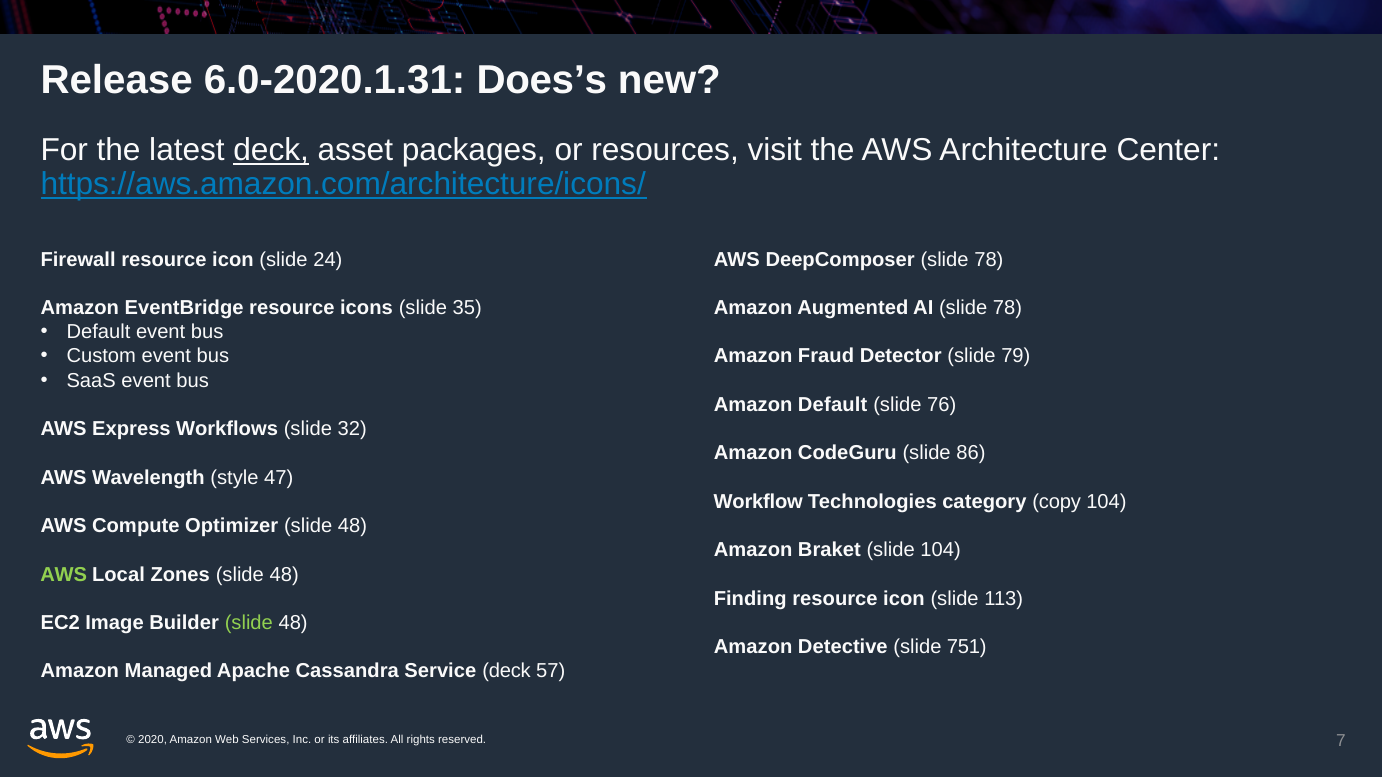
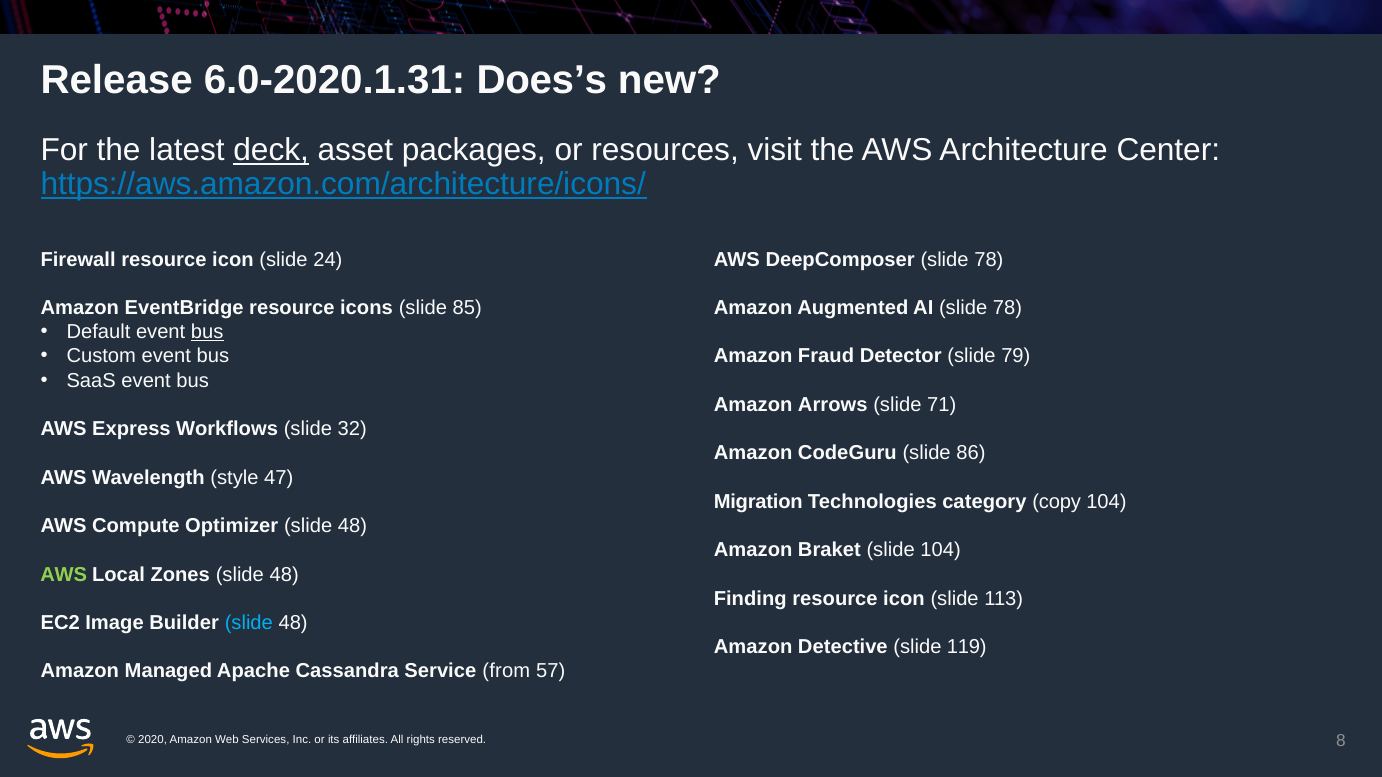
35: 35 -> 85
bus at (207, 332) underline: none -> present
Amazon Default: Default -> Arrows
76: 76 -> 71
Workflow: Workflow -> Migration
slide at (249, 623) colour: light green -> light blue
751: 751 -> 119
Service deck: deck -> from
7: 7 -> 8
